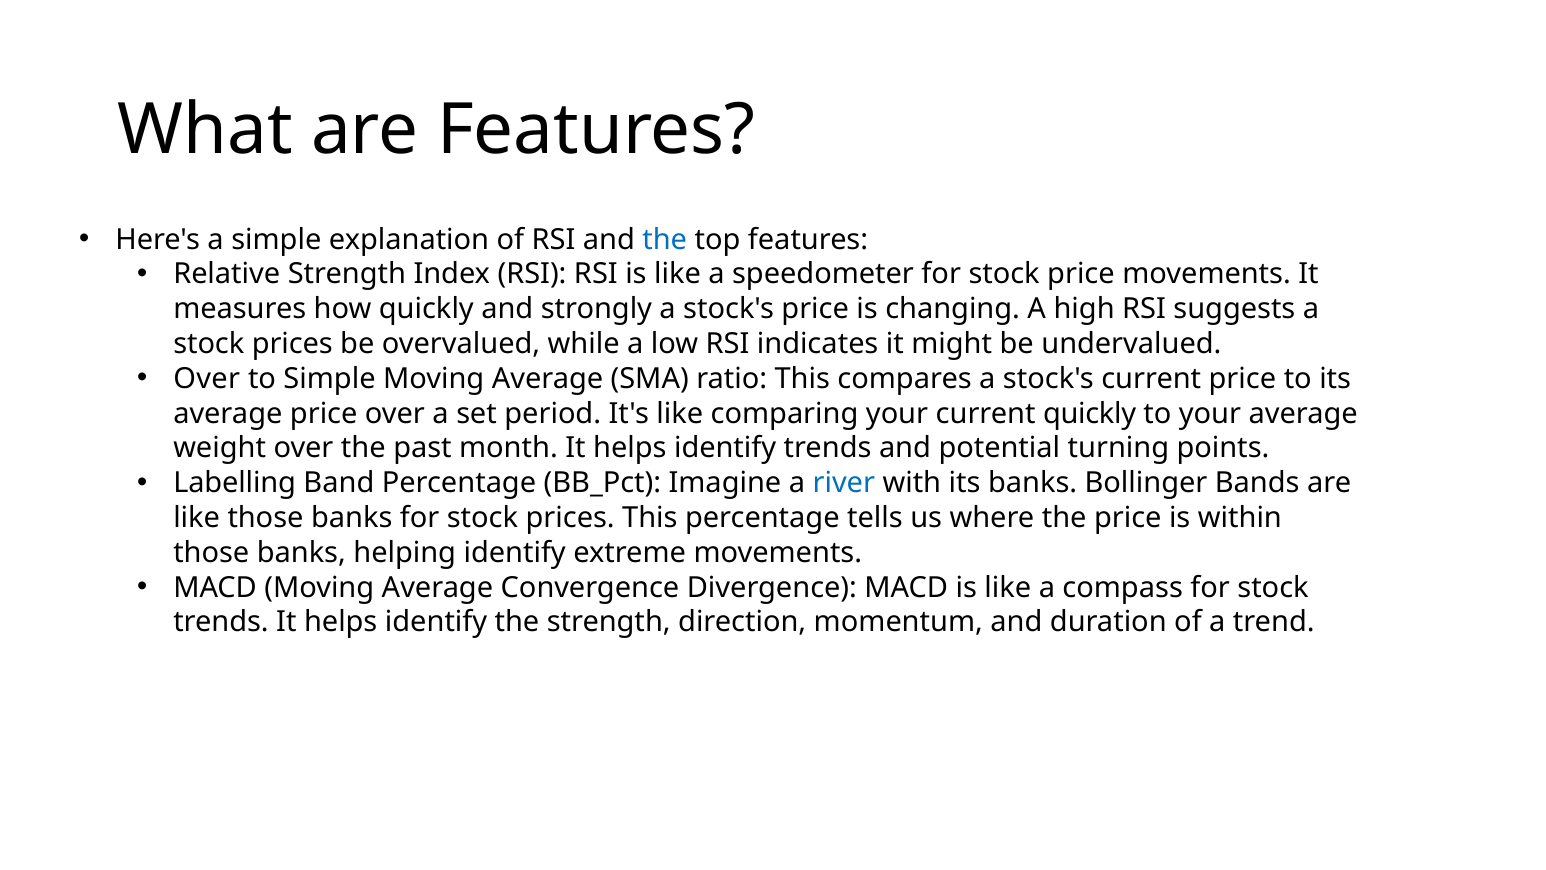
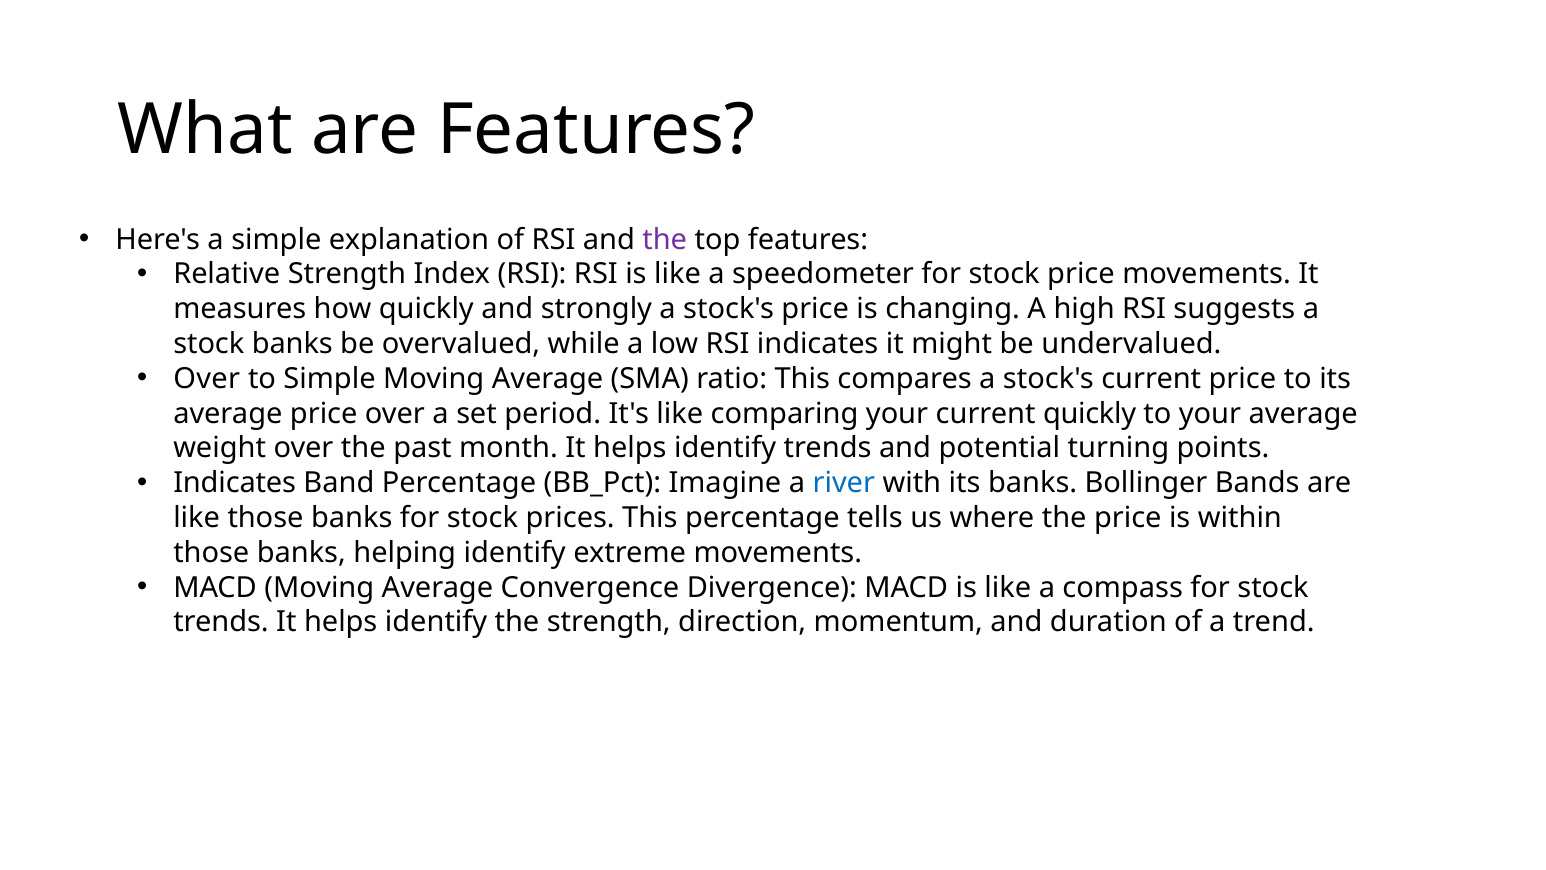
the at (665, 239) colour: blue -> purple
prices at (292, 344): prices -> banks
Labelling at (235, 483): Labelling -> Indicates
